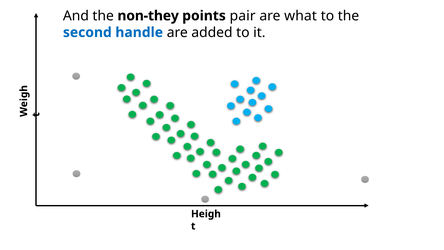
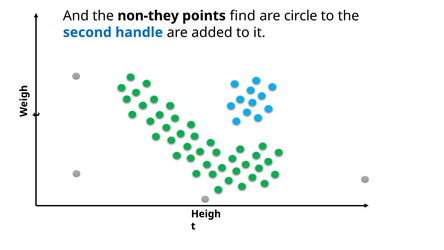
pair: pair -> find
what: what -> circle
